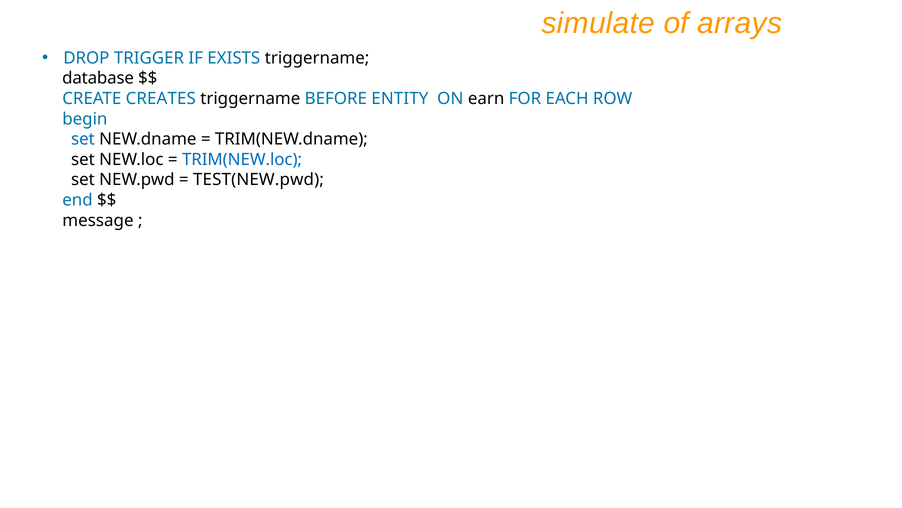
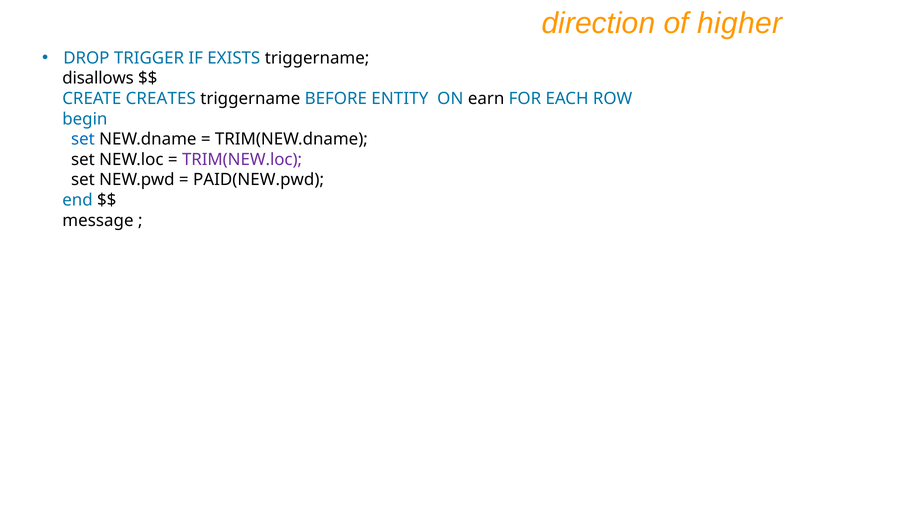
simulate: simulate -> direction
arrays: arrays -> higher
database: database -> disallows
TRIM(NEW.loc colour: blue -> purple
TEST(NEW.pwd: TEST(NEW.pwd -> PAID(NEW.pwd
